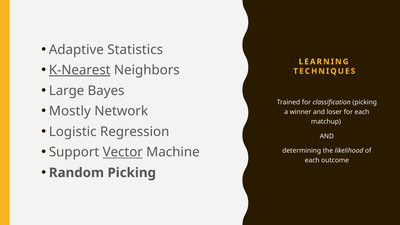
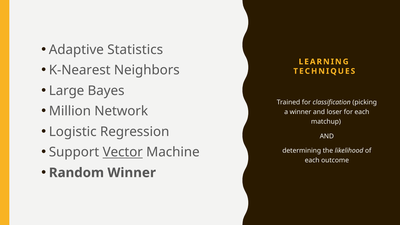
K-Nearest underline: present -> none
Mostly: Mostly -> Million
Random Picking: Picking -> Winner
